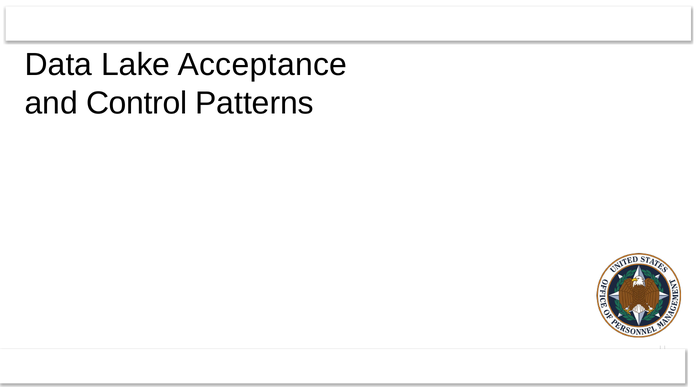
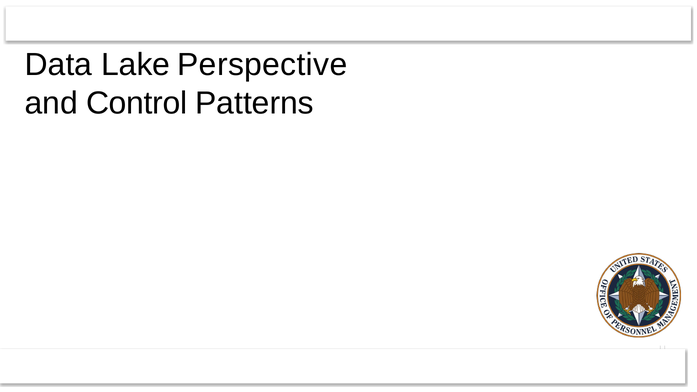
Acceptance: Acceptance -> Perspective
